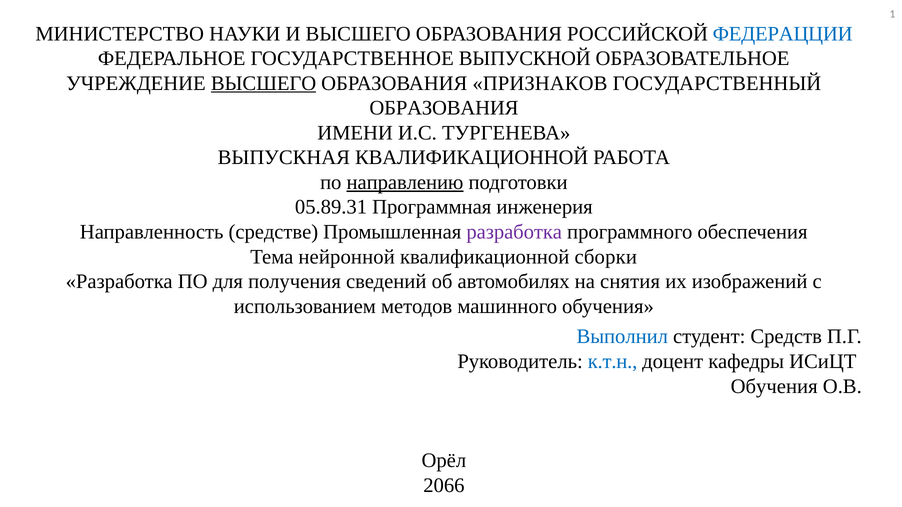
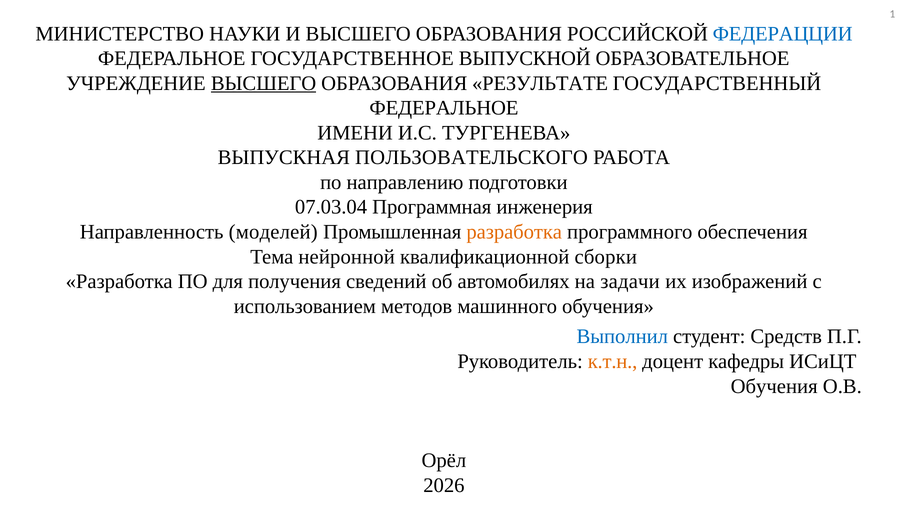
ПРИЗНАКОВ: ПРИЗНАКОВ -> РЕЗУЛЬТАТЕ
ОБРАЗОВАНИЯ at (444, 108): ОБРАЗОВАНИЯ -> ФЕДЕРАЛЬНОЕ
ВЫПУСКНАЯ КВАЛИФИКАЦИОННОЙ: КВАЛИФИКАЦИОННОЙ -> ПОЛЬЗОВАТЕЛЬСКОГО
направлению underline: present -> none
05.89.31: 05.89.31 -> 07.03.04
средстве: средстве -> моделей
разработка at (514, 232) colour: purple -> orange
снятия: снятия -> задачи
к.т.н colour: blue -> orange
2066: 2066 -> 2026
